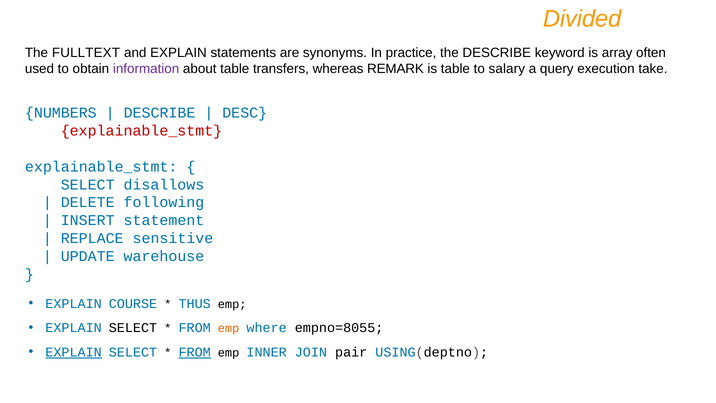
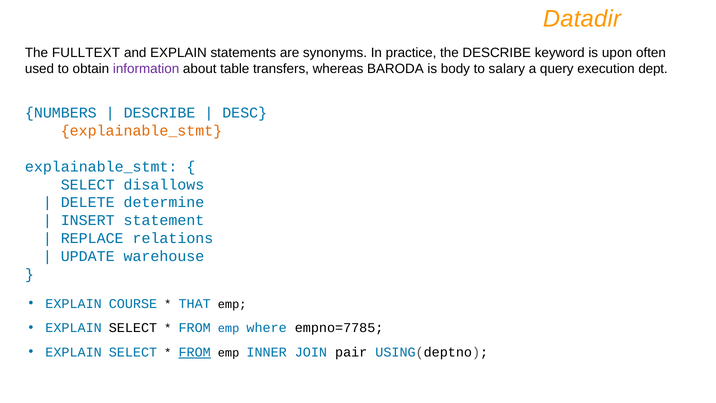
Divided: Divided -> Datadir
array: array -> upon
REMARK: REMARK -> BARODA
is table: table -> body
take: take -> dept
explainable_stmt at (141, 131) colour: red -> orange
following: following -> determine
sensitive: sensitive -> relations
THUS: THUS -> THAT
emp at (229, 328) colour: orange -> blue
empno=8055: empno=8055 -> empno=7785
EXPLAIN at (74, 352) underline: present -> none
